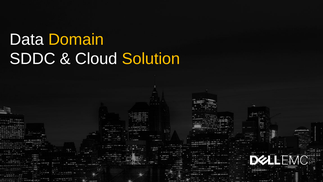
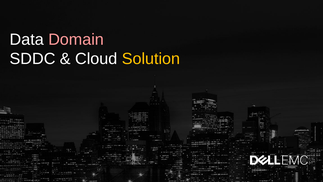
Domain colour: yellow -> pink
